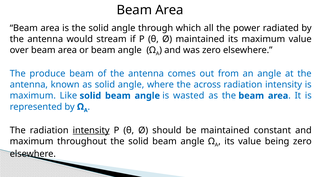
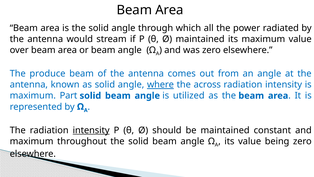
where underline: none -> present
Like: Like -> Part
wasted: wasted -> utilized
